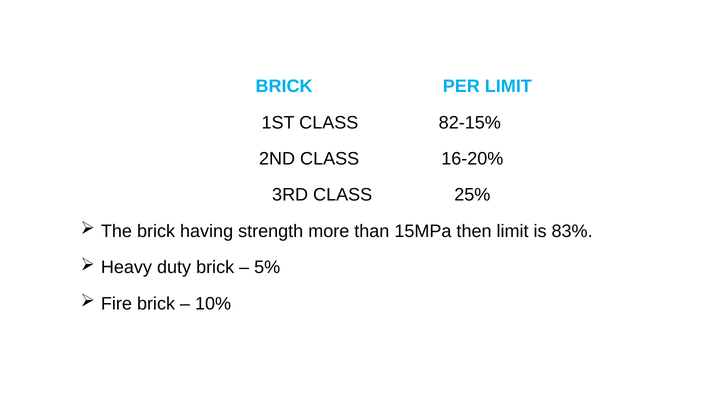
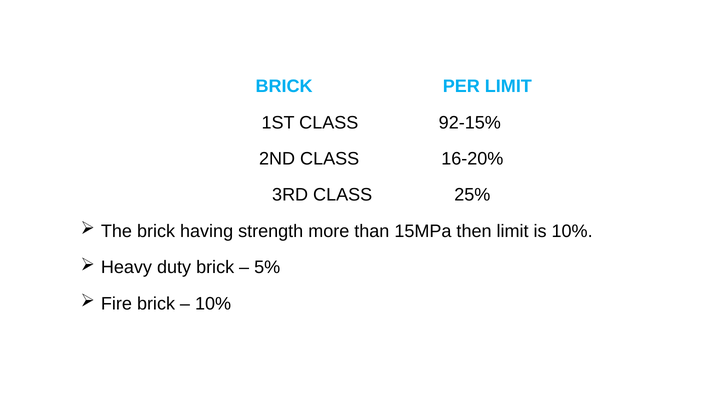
82-15%: 82-15% -> 92-15%
is 83%: 83% -> 10%
